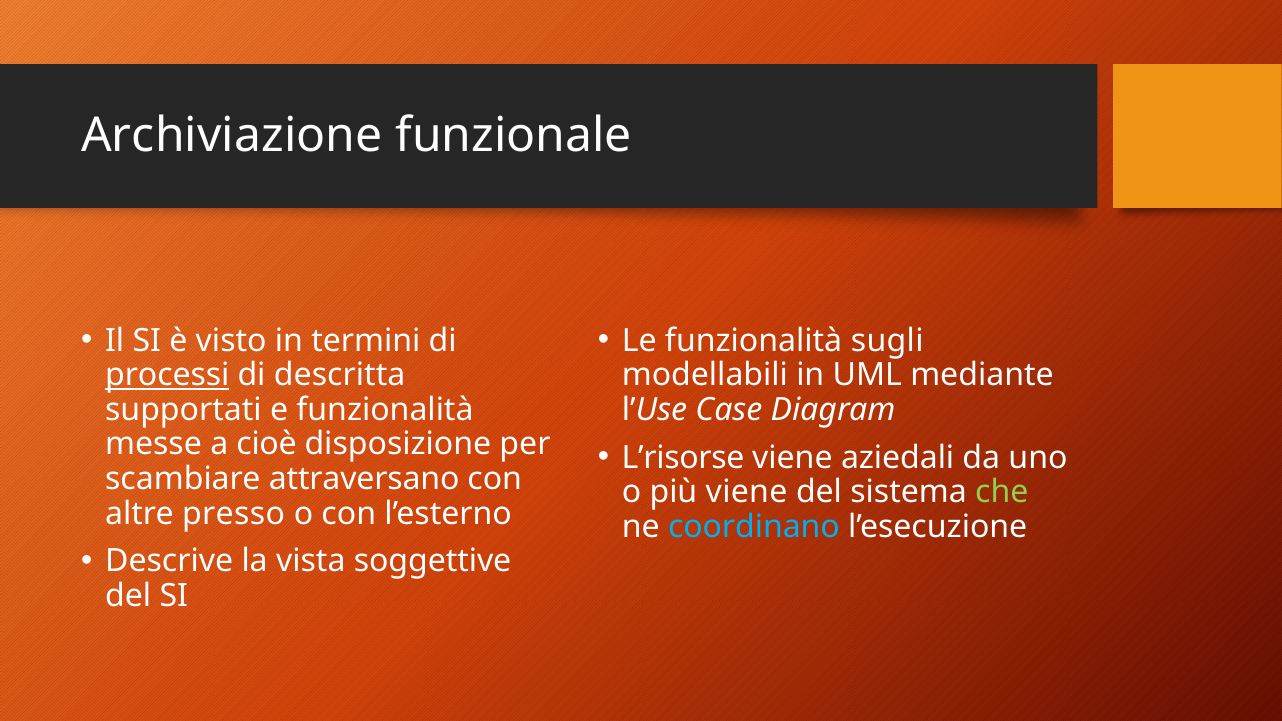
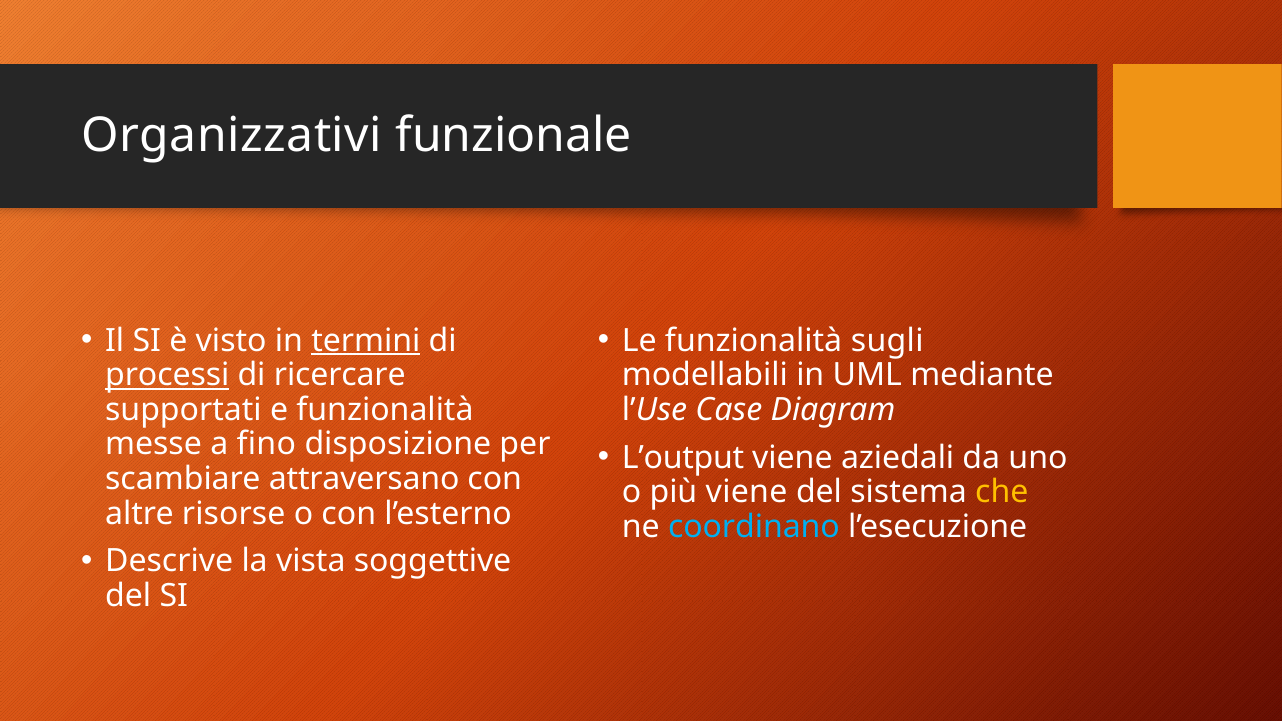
Archiviazione: Archiviazione -> Organizzativi
termini underline: none -> present
descritta: descritta -> ricercare
cioè: cioè -> fino
L’risorse: L’risorse -> L’output
che colour: light green -> yellow
presso: presso -> risorse
